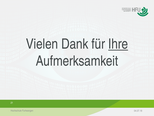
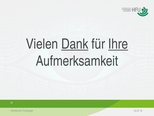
Dank underline: none -> present
